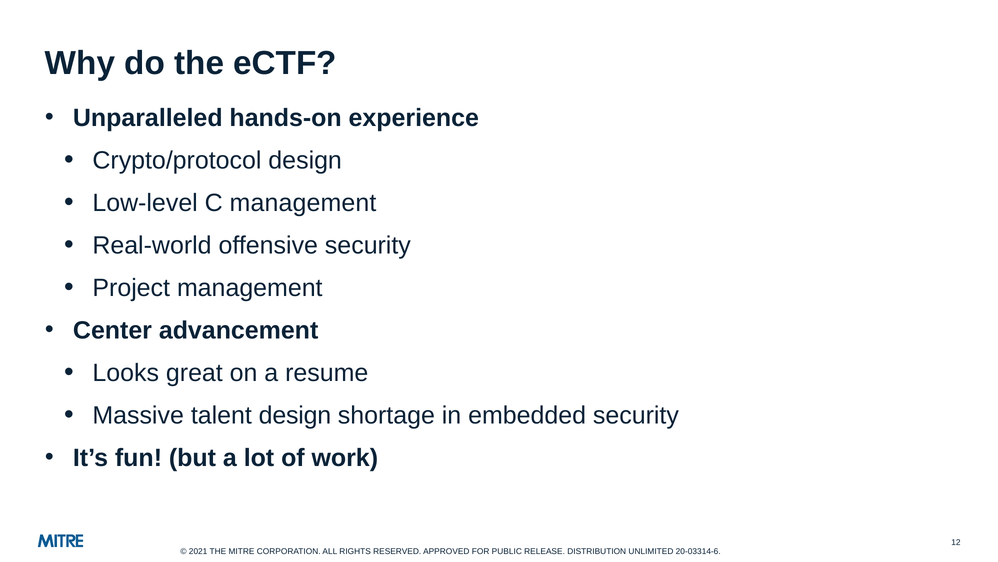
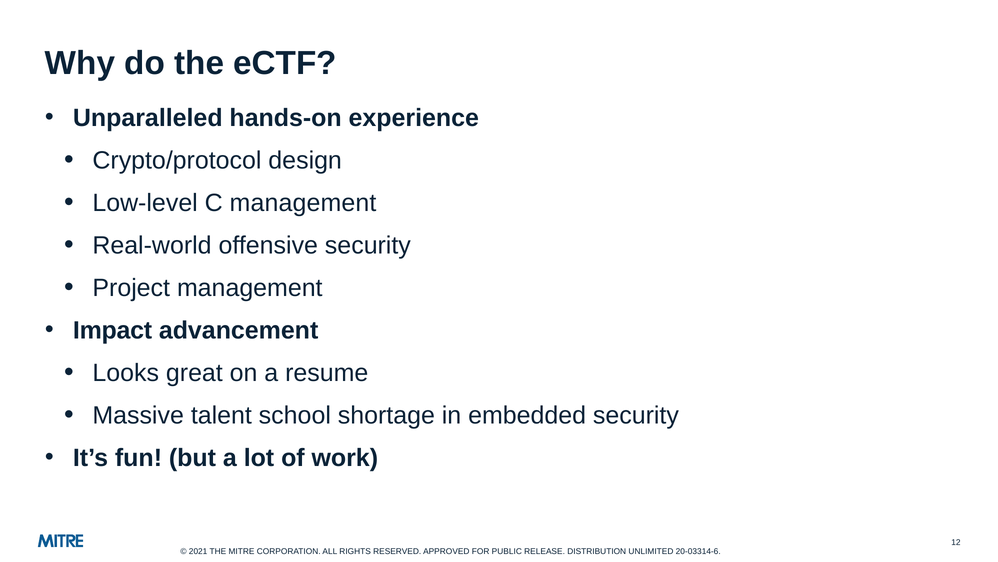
Center: Center -> Impact
talent design: design -> school
